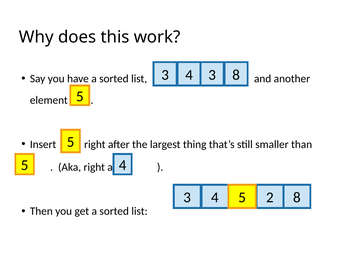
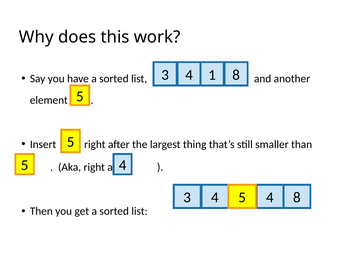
3 3: 3 -> 1
3 2: 2 -> 4
